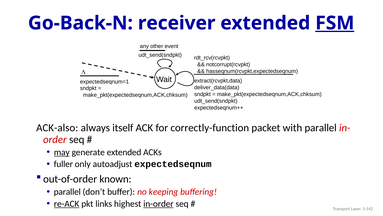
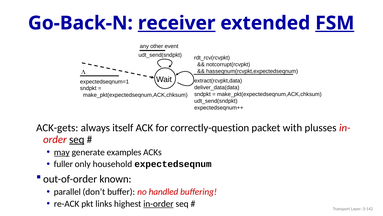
receiver underline: none -> present
ACK-also: ACK-also -> ACK-gets
correctly-function: correctly-function -> correctly-question
with parallel: parallel -> plusses
seq at (77, 139) underline: none -> present
generate extended: extended -> examples
autoadjust: autoadjust -> household
keeping: keeping -> handled
re-ACK underline: present -> none
